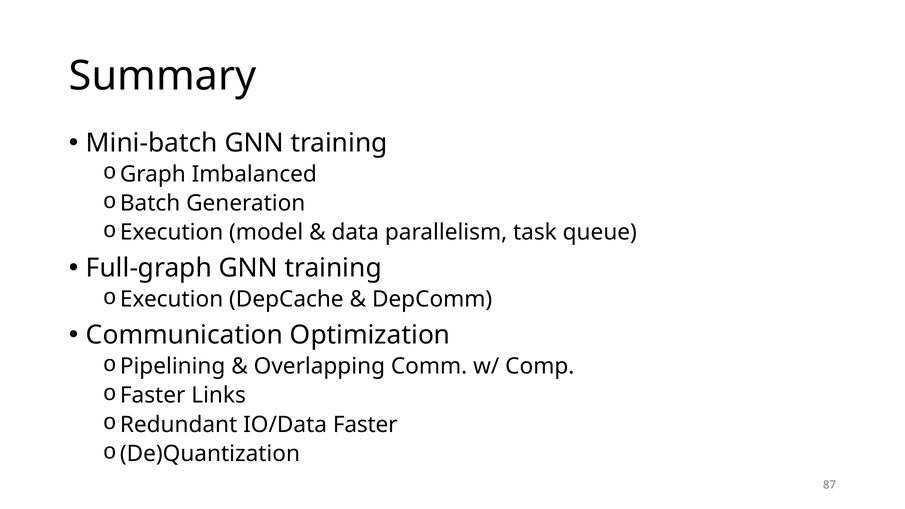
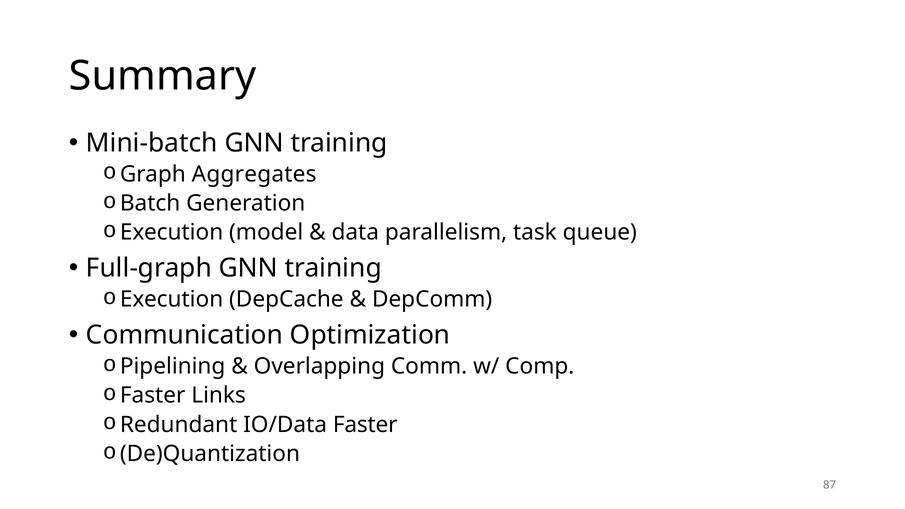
Imbalanced: Imbalanced -> Aggregates
